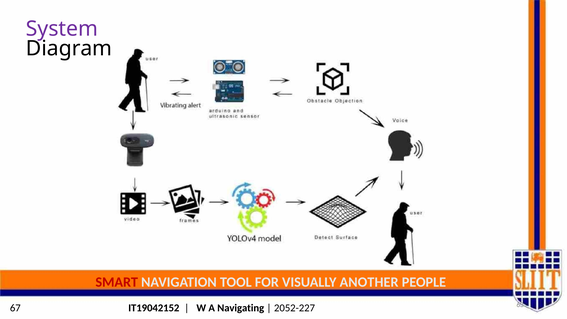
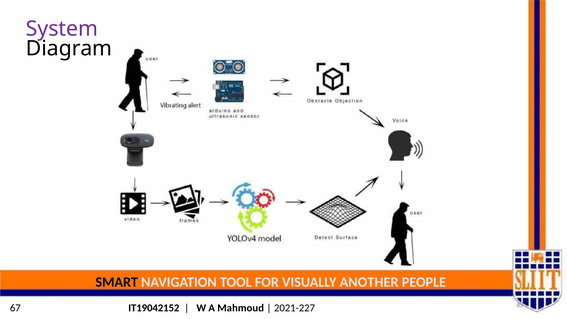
SMART colour: red -> black
Navigating: Navigating -> Mahmoud
2052-227: 2052-227 -> 2021-227
